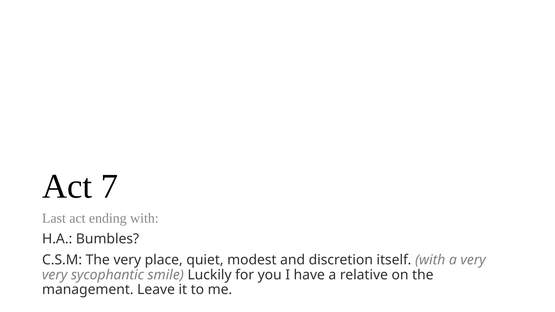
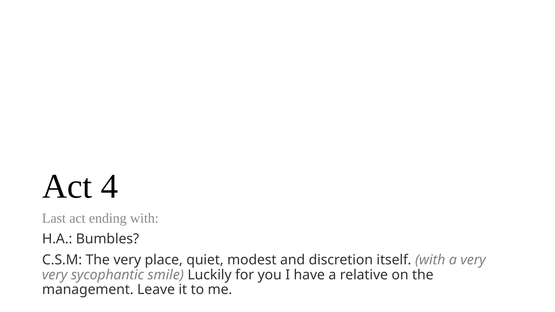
7: 7 -> 4
